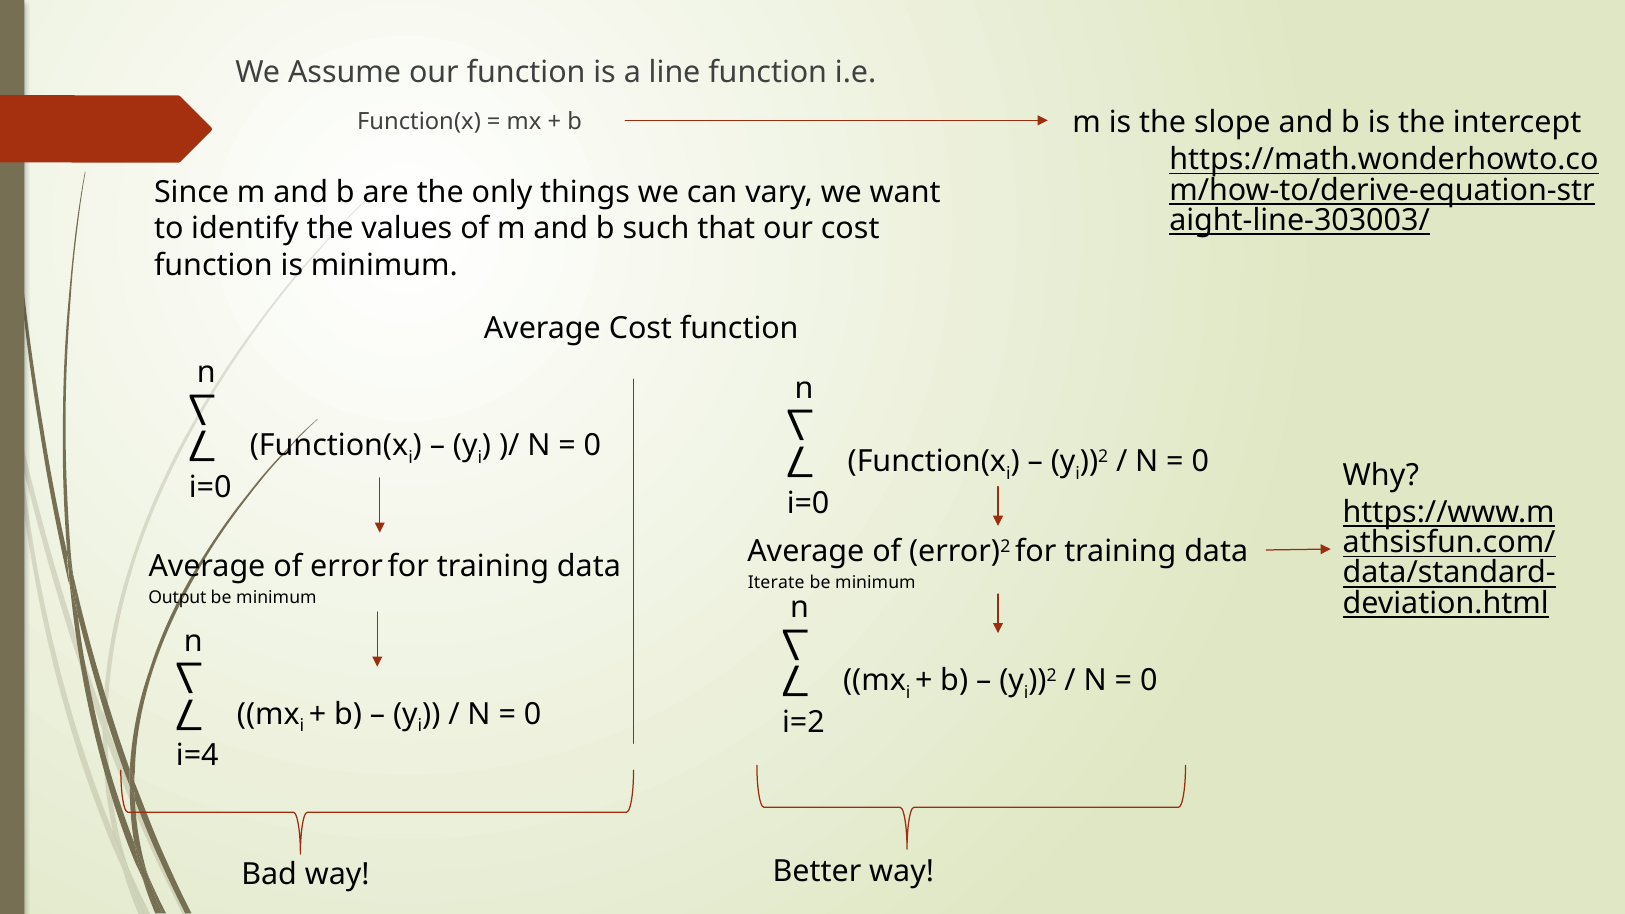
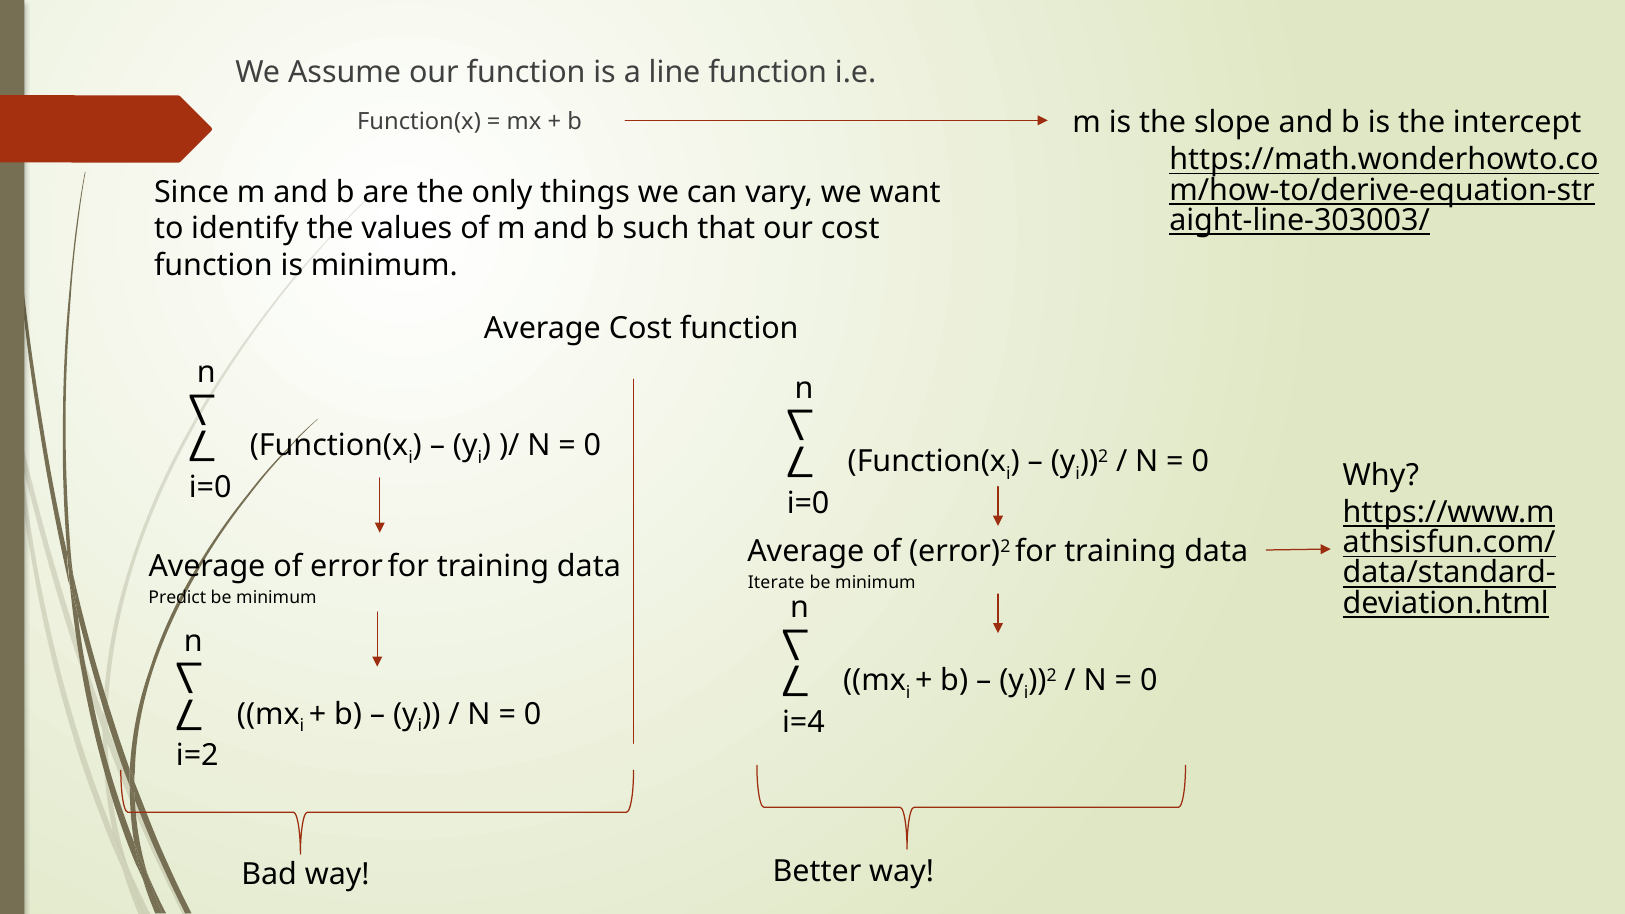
Output: Output -> Predict
i=2: i=2 -> i=4
i=4: i=4 -> i=2
